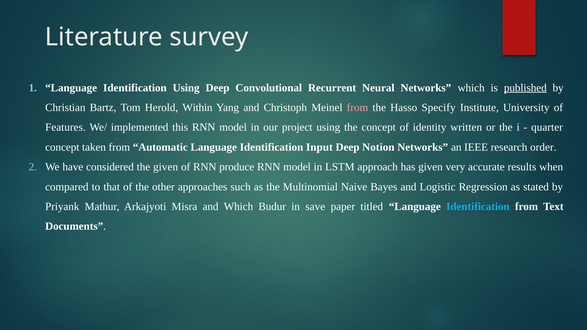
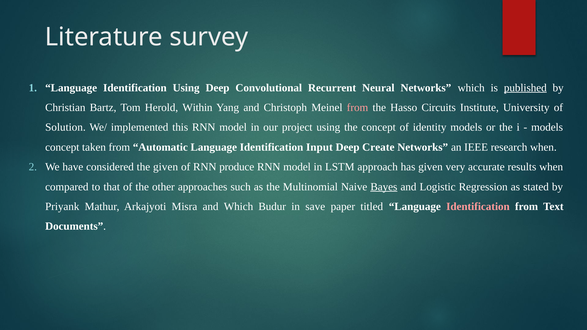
Specify: Specify -> Circuits
Features: Features -> Solution
identity written: written -> models
quarter at (547, 127): quarter -> models
Notion: Notion -> Create
research order: order -> when
Bayes underline: none -> present
Identification at (478, 207) colour: light blue -> pink
